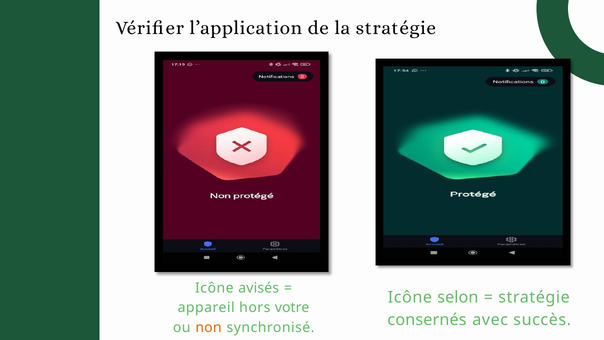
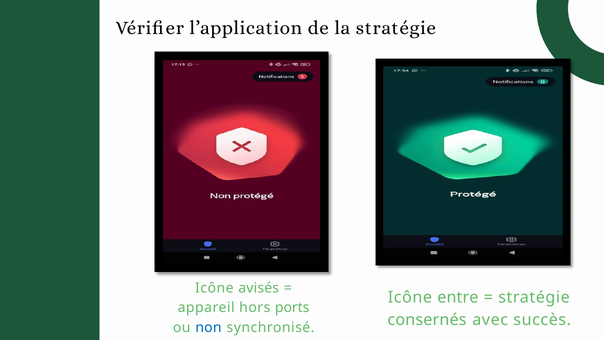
selon: selon -> entre
votre: votre -> ports
non colour: orange -> blue
